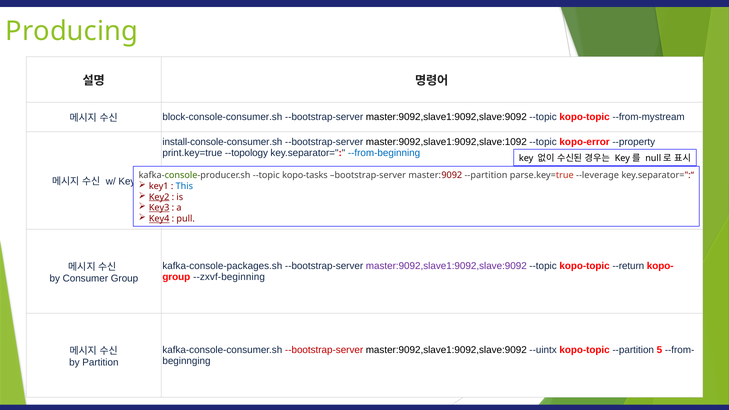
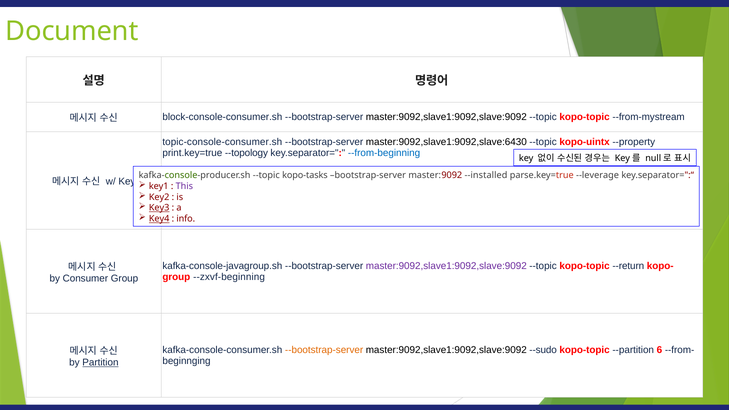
Producing: Producing -> Document
install-console-consumer.sh: install-console-consumer.sh -> topic-console-consumer.sh
master:9092,slave1:9092,slave:1092: master:9092,slave1:9092,slave:1092 -> master:9092,slave1:9092,slave:6430
kopo-error: kopo-error -> kopo-uintx
master:9092 --partition: --partition -> --installed
This colour: blue -> purple
Key2 underline: present -> none
pull: pull -> info
kafka-console-packages.sh: kafka-console-packages.sh -> kafka-console-javagroup.sh
--bootstrap-server at (324, 350) colour: red -> orange
--uintx: --uintx -> --sudo
5: 5 -> 6
Partition underline: none -> present
